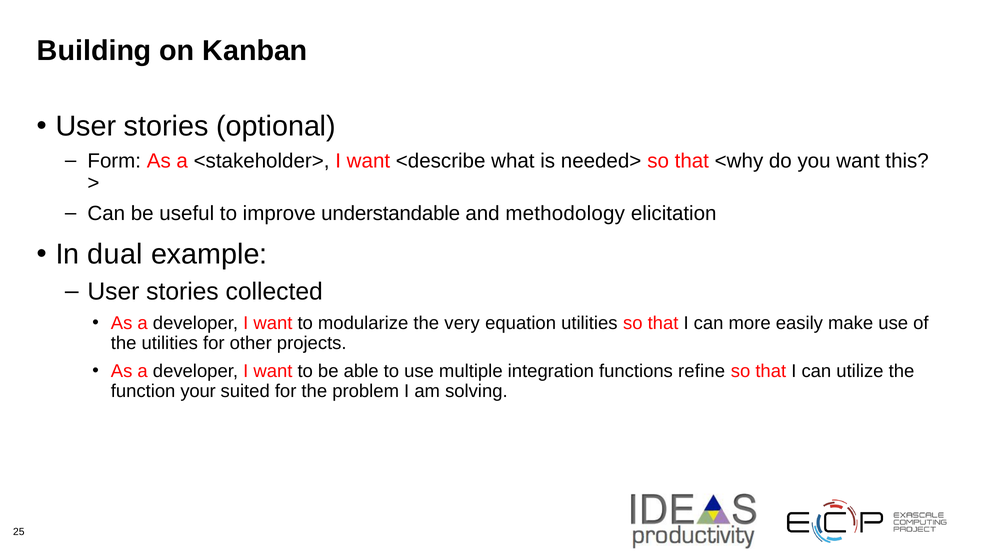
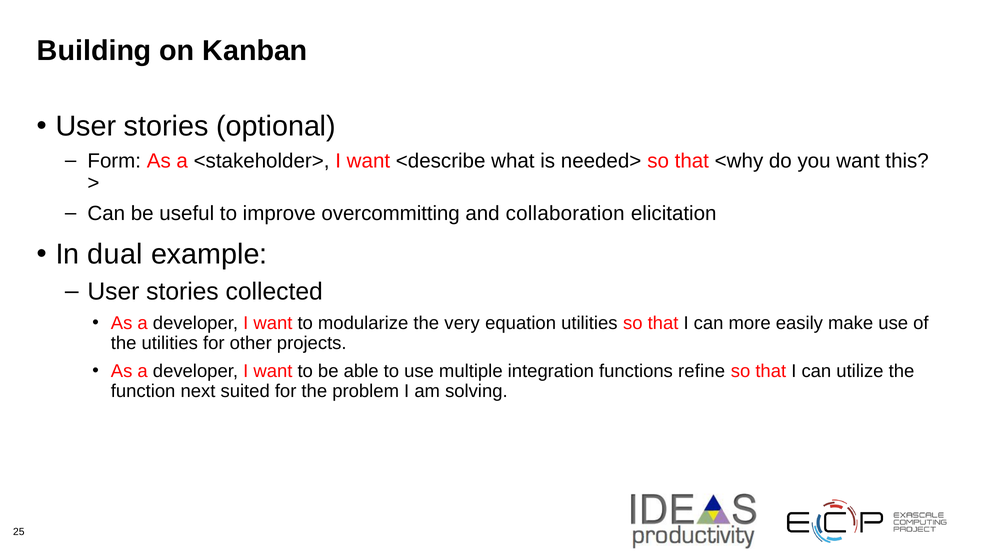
understandable: understandable -> overcommitting
methodology: methodology -> collaboration
your: your -> next
